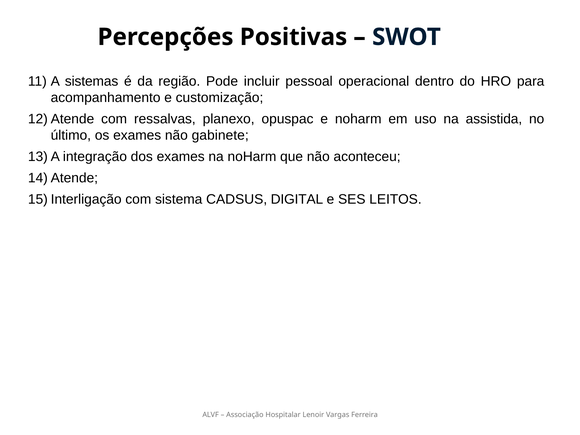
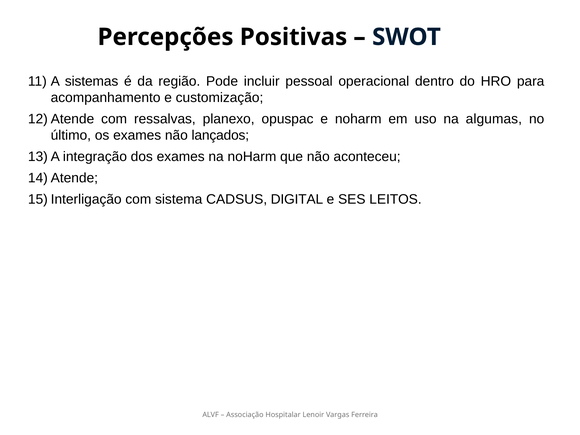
assistida: assistida -> algumas
gabinete: gabinete -> lançados
